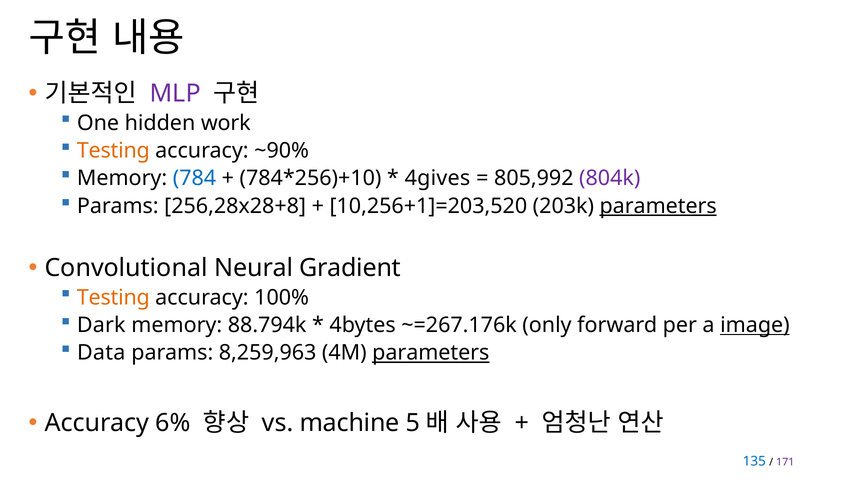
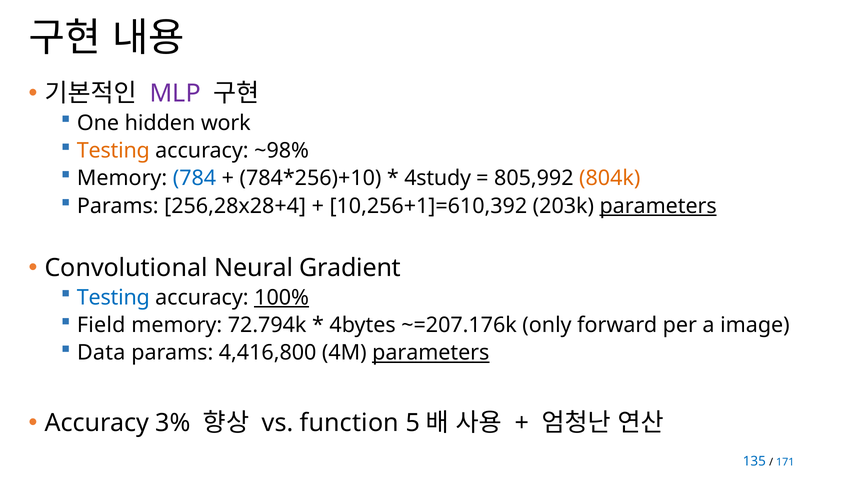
~90%: ~90% -> ~98%
4gives: 4gives -> 4study
804k colour: purple -> orange
256,28x28+8: 256,28x28+8 -> 256,28x28+4
10,256+1]=203,520: 10,256+1]=203,520 -> 10,256+1]=610,392
Testing at (113, 297) colour: orange -> blue
100% underline: none -> present
Dark: Dark -> Field
88.794k: 88.794k -> 72.794k
~=267.176k: ~=267.176k -> ~=207.176k
image underline: present -> none
8,259,963: 8,259,963 -> 4,416,800
6%: 6% -> 3%
machine: machine -> function
171 colour: purple -> blue
